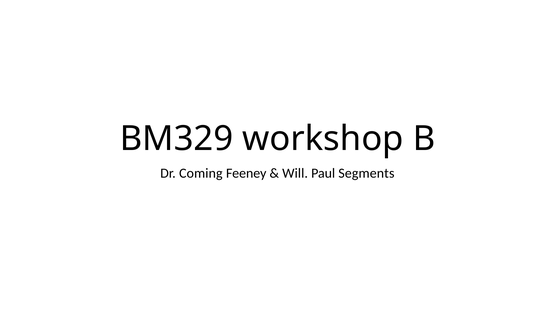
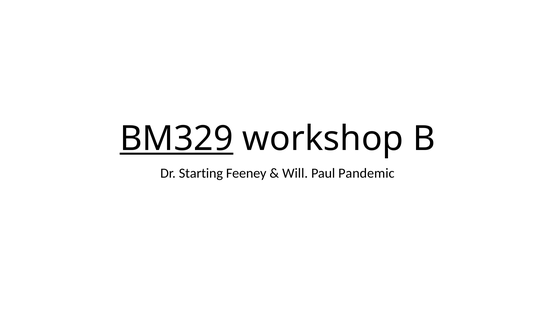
BM329 underline: none -> present
Coming: Coming -> Starting
Segments: Segments -> Pandemic
